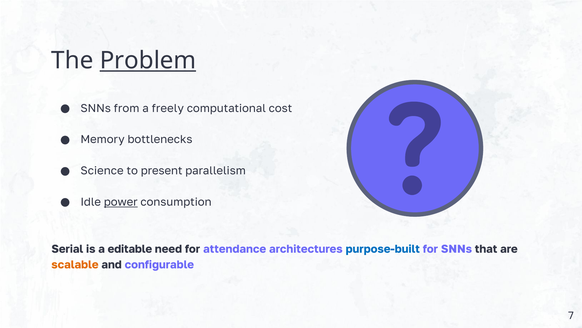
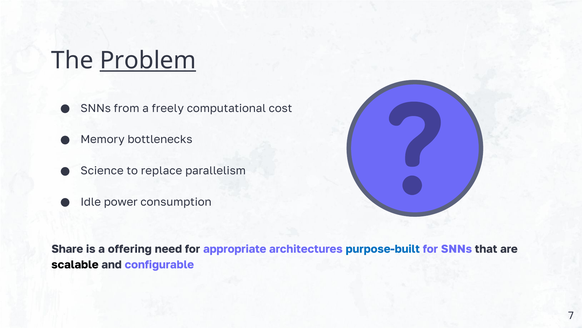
present: present -> replace
power underline: present -> none
Serial: Serial -> Share
editable: editable -> offering
attendance: attendance -> appropriate
scalable colour: orange -> black
